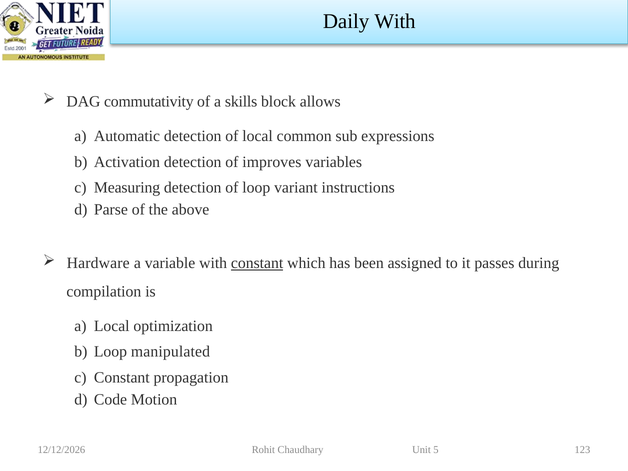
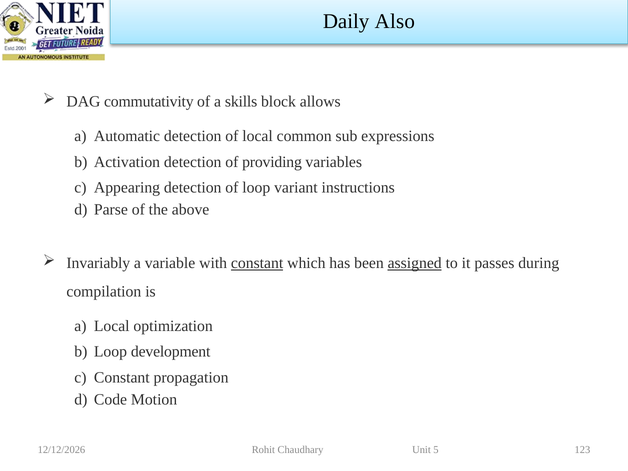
Daily With: With -> Also
improves: improves -> providing
Measuring: Measuring -> Appearing
Hardware: Hardware -> Invariably
assigned underline: none -> present
manipulated: manipulated -> development
